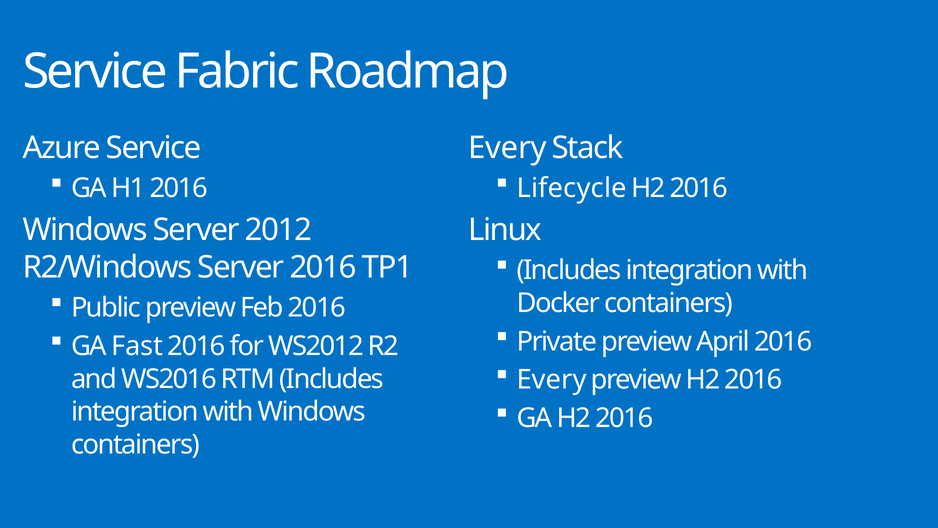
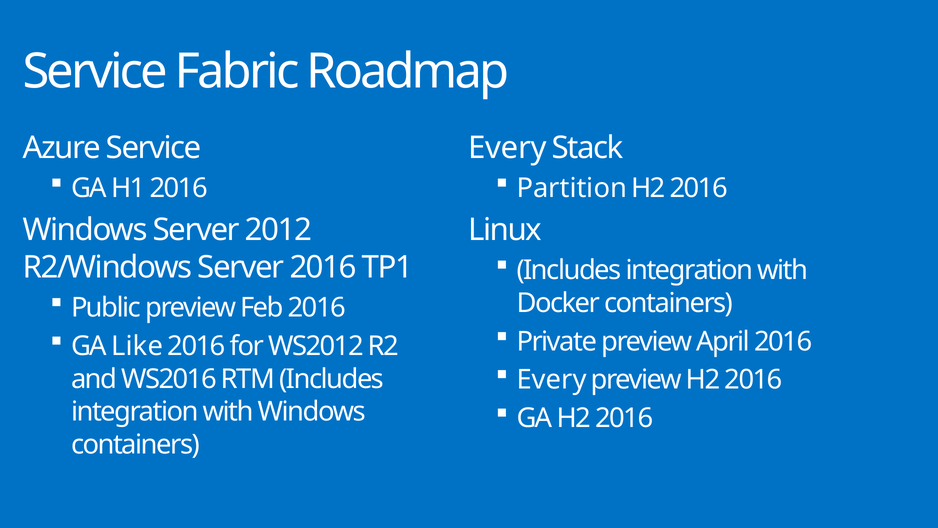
Lifecycle: Lifecycle -> Partition
Fast: Fast -> Like
